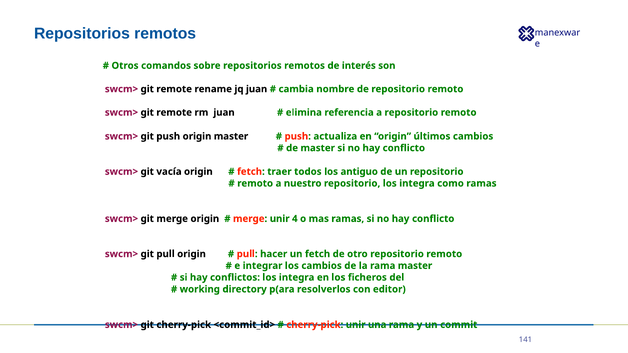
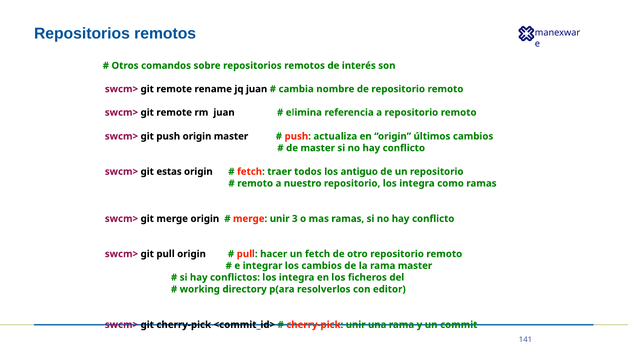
vacía: vacía -> estas
4: 4 -> 3
